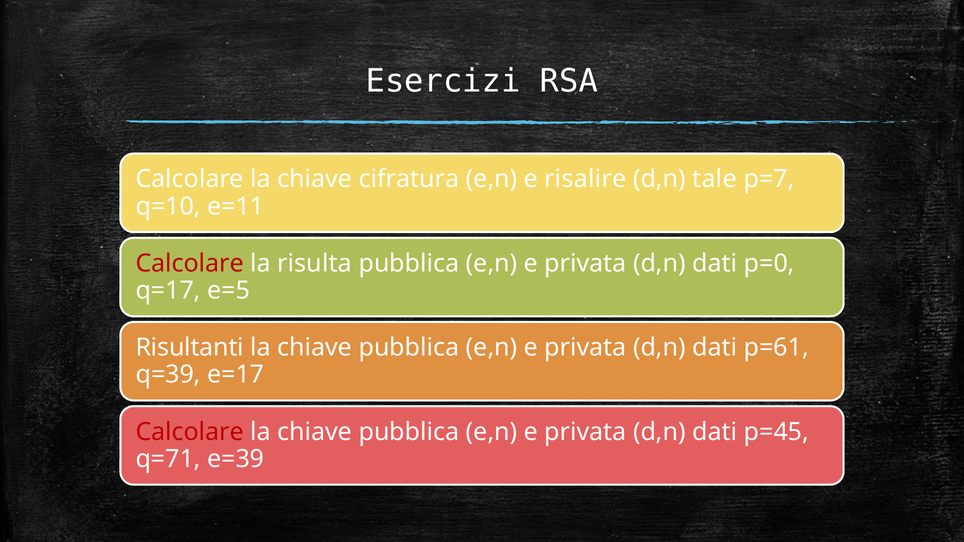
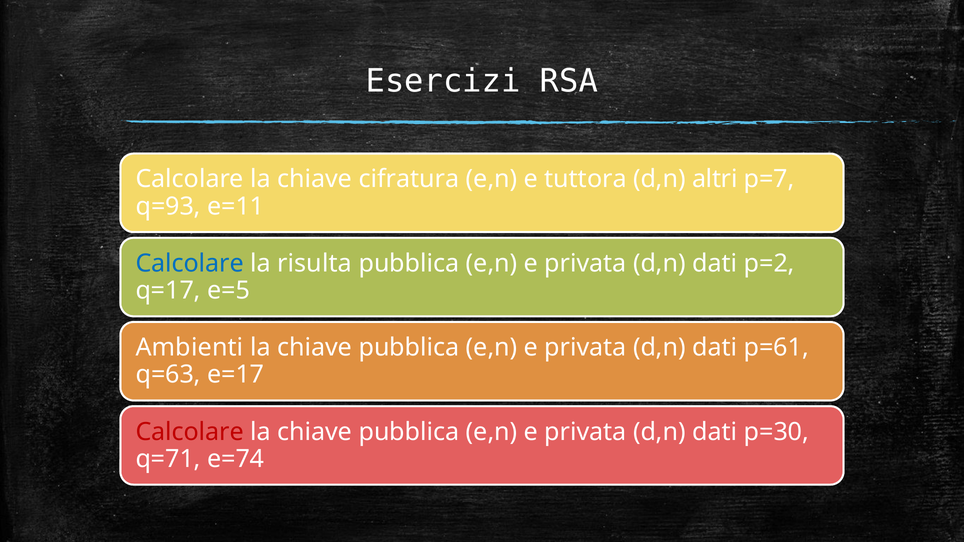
risalire: risalire -> tuttora
tale: tale -> altri
q=10: q=10 -> q=93
Calcolare at (190, 264) colour: red -> blue
p=0: p=0 -> p=2
Risultanti: Risultanti -> Ambienti
q=39: q=39 -> q=63
p=45: p=45 -> p=30
e=39: e=39 -> e=74
